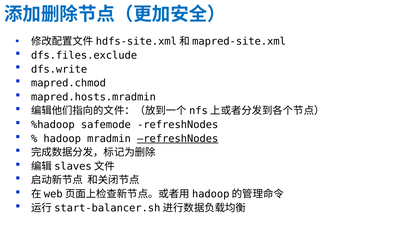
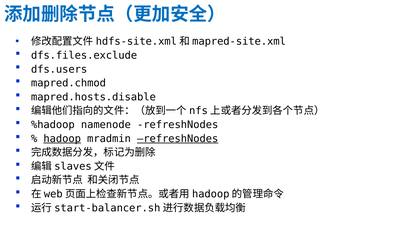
dfs.write: dfs.write -> dfs.users
mapred.hosts.mradmin: mapred.hosts.mradmin -> mapred.hosts.disable
safemode: safemode -> namenode
hadoop underline: none -> present
